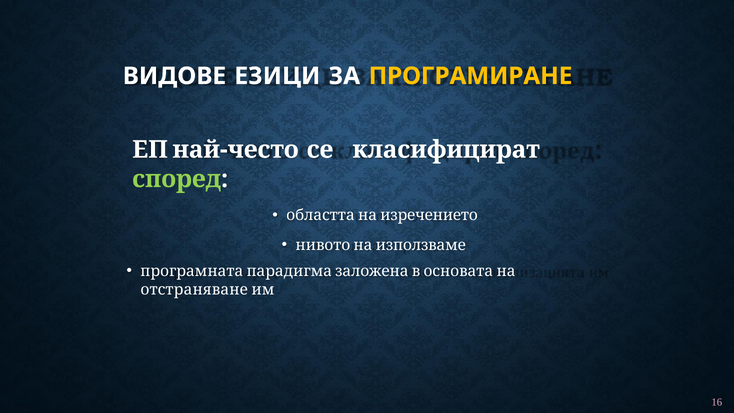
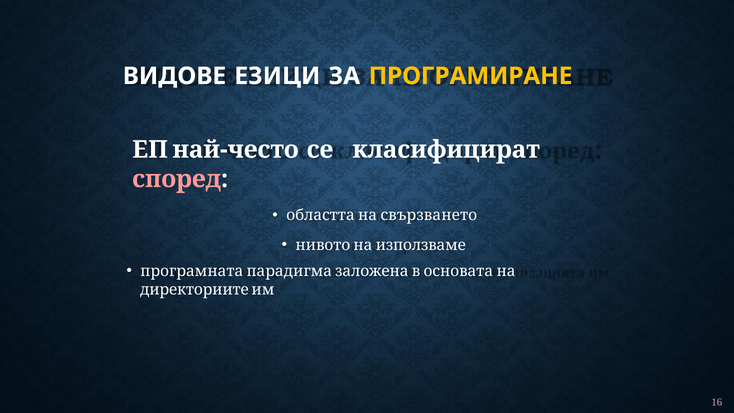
според colour: light green -> pink
изречението: изречението -> свързването
отстраняване: отстраняване -> директориите
